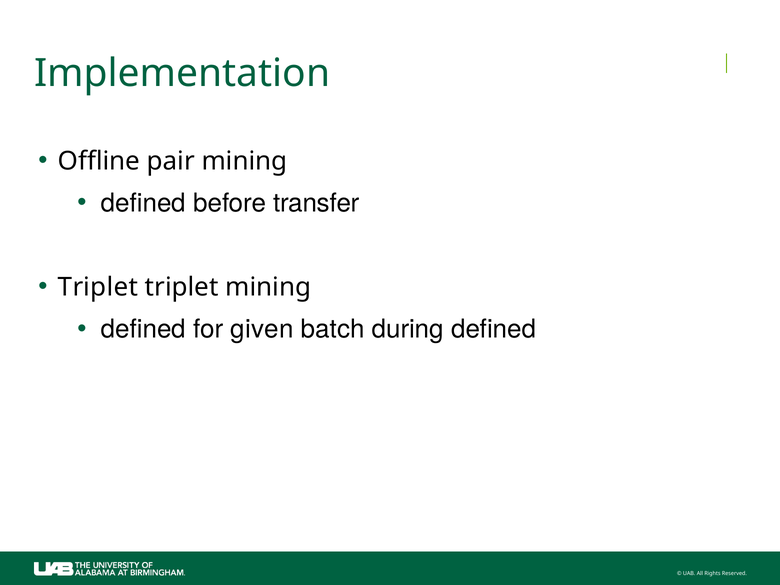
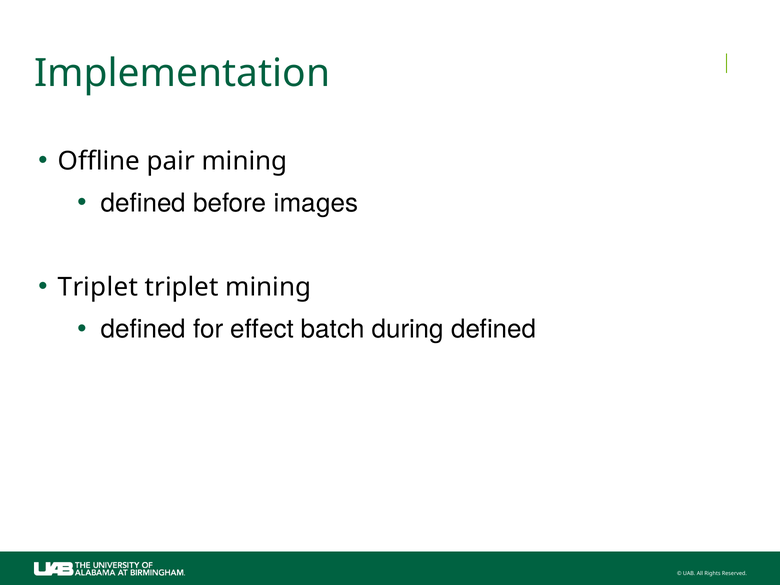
transfer: transfer -> images
given: given -> effect
